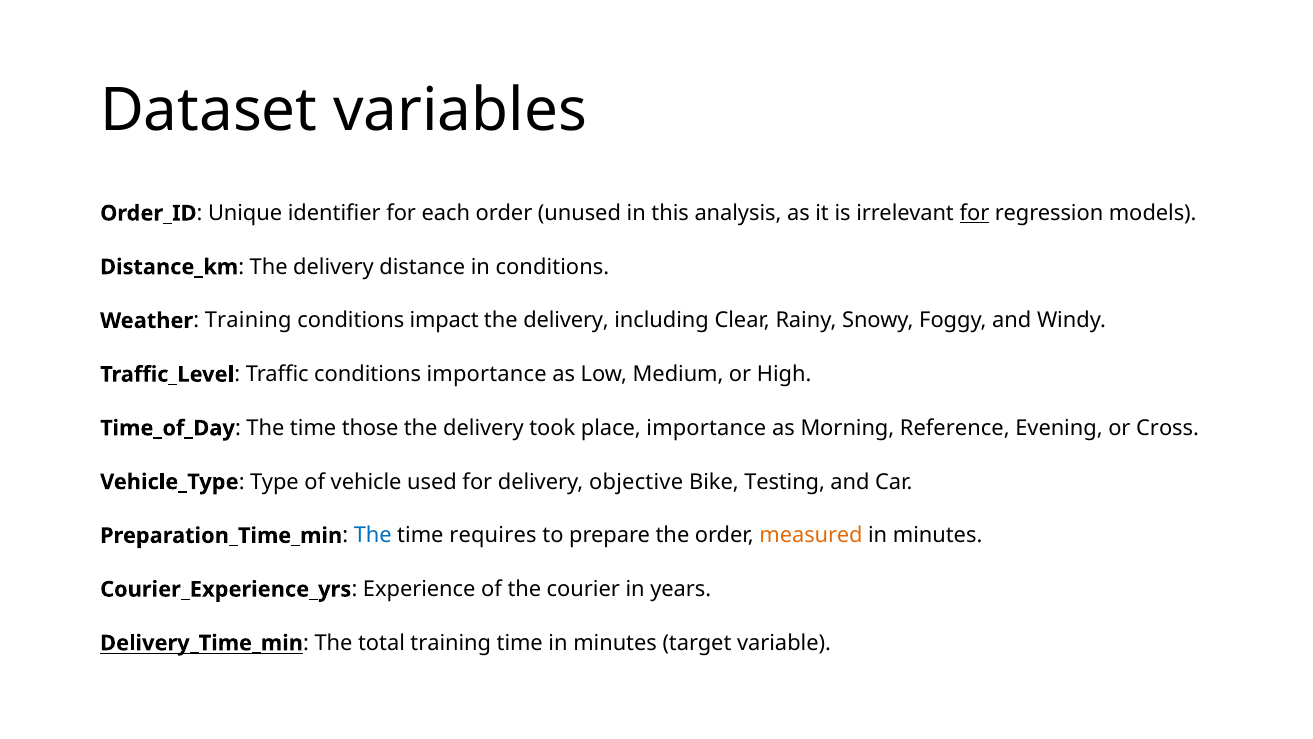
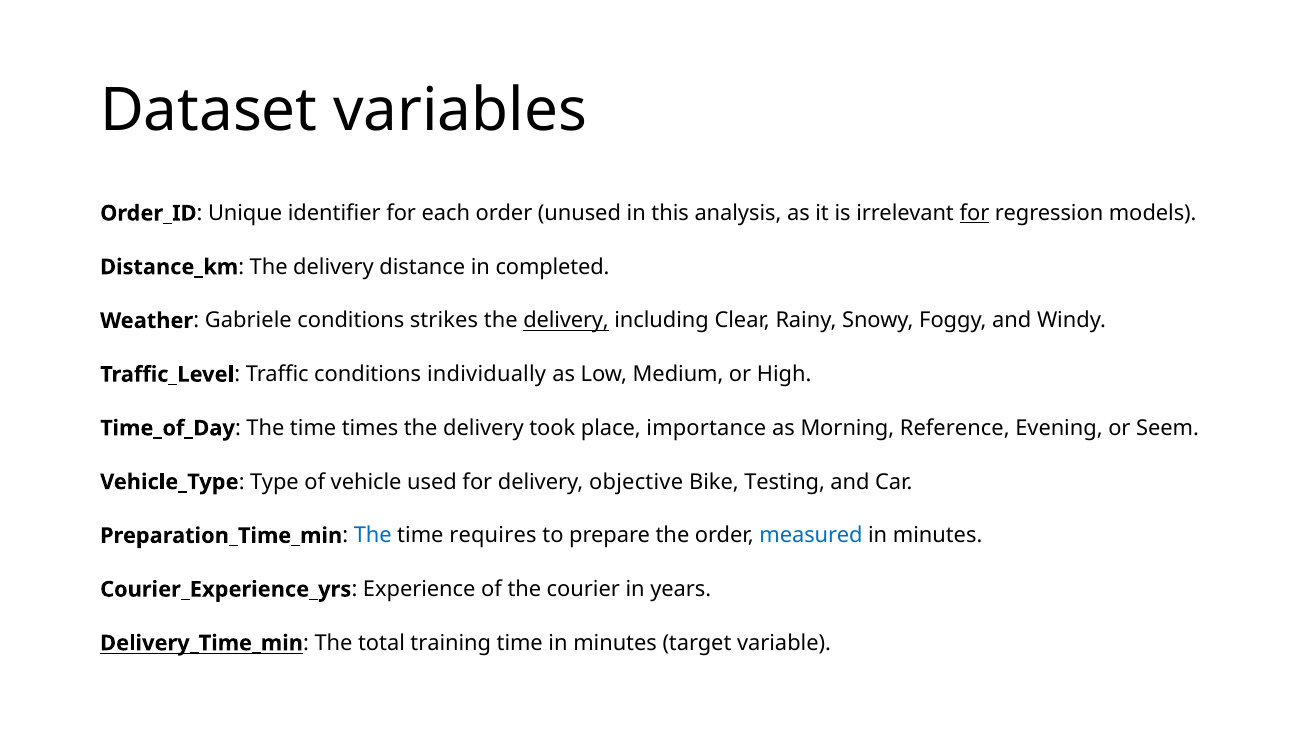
in conditions: conditions -> completed
Weather Training: Training -> Gabriele
impact: impact -> strikes
delivery at (566, 321) underline: none -> present
conditions importance: importance -> individually
those: those -> times
Cross: Cross -> Seem
measured colour: orange -> blue
